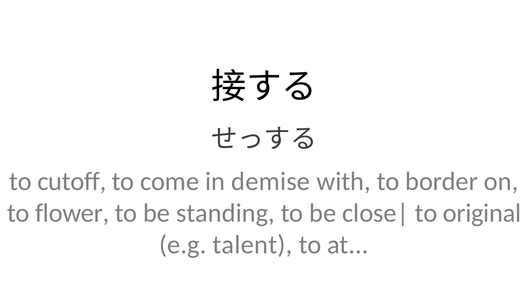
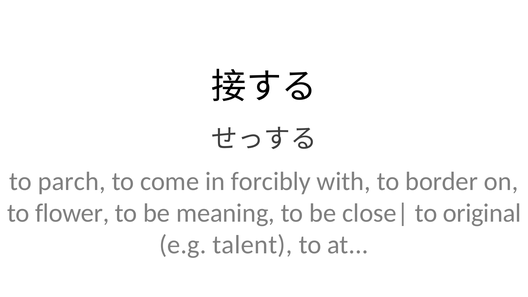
cutoff: cutoff -> parch
demise: demise -> forcibly
standing: standing -> meaning
